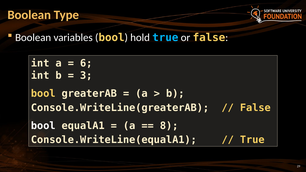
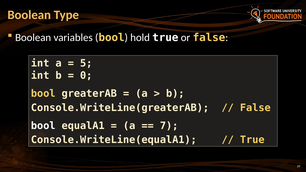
true at (165, 38) colour: light blue -> white
6: 6 -> 5
3: 3 -> 0
8: 8 -> 7
